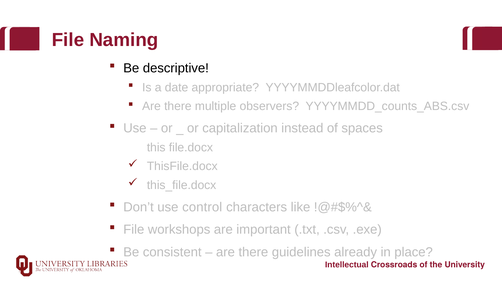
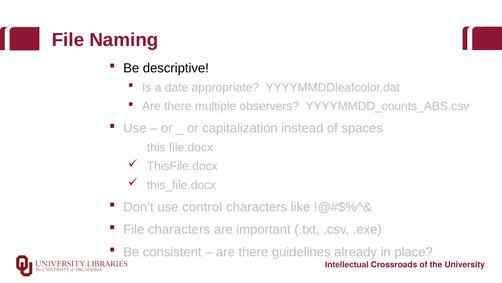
File workshops: workshops -> characters
